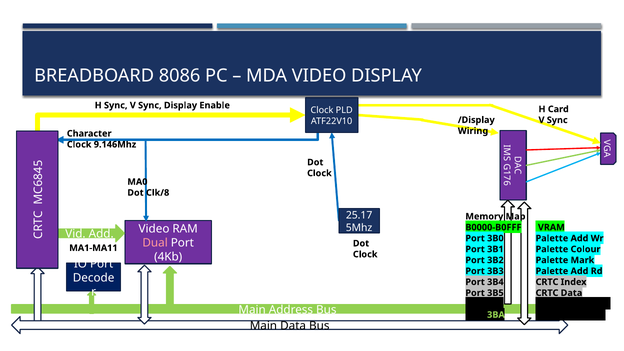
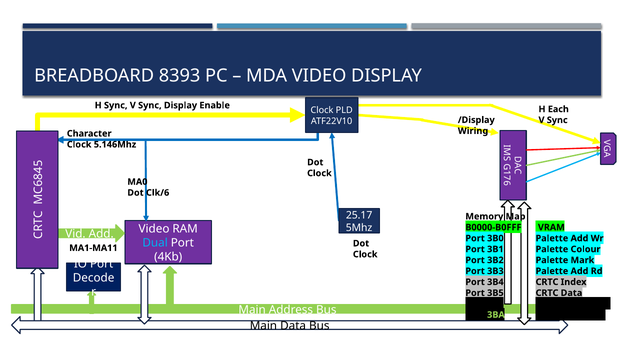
8086: 8086 -> 8393
Card: Card -> Each
9.146Mhz: 9.146Mhz -> 5.146Mhz
Clk/8: Clk/8 -> Clk/6
Dual colour: pink -> light blue
